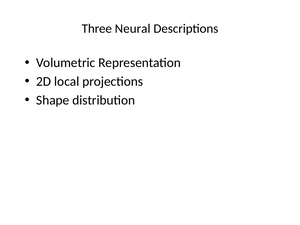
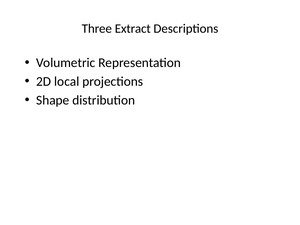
Neural: Neural -> Extract
